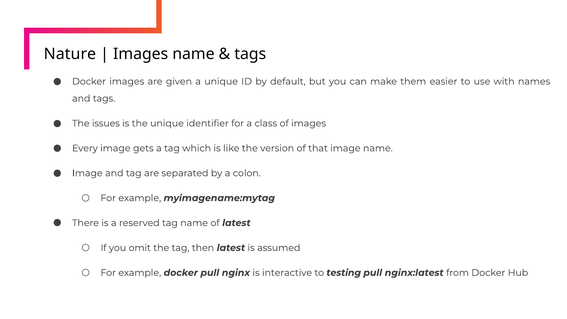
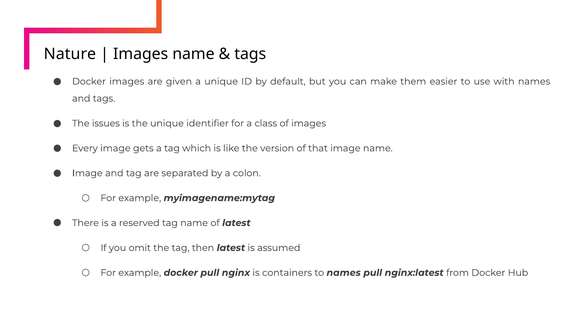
interactive: interactive -> containers
to testing: testing -> names
